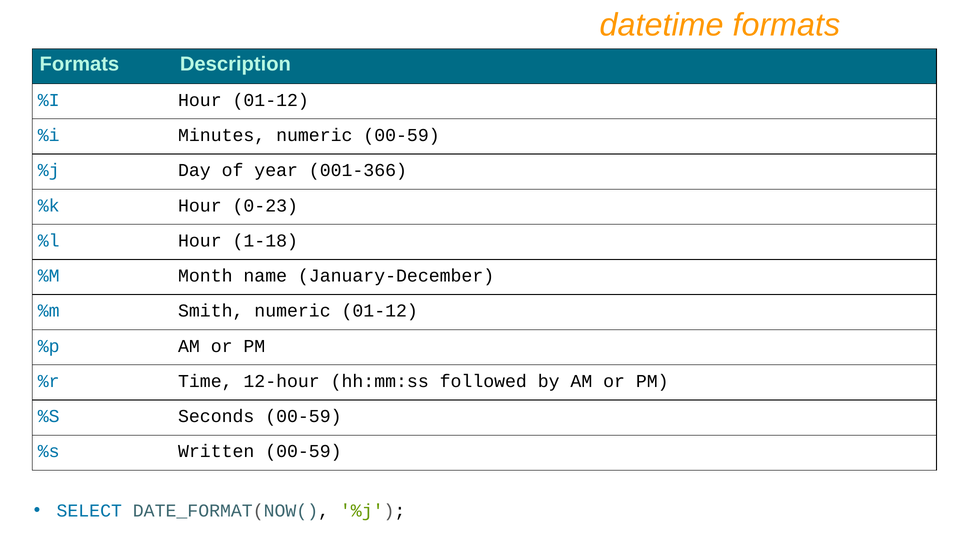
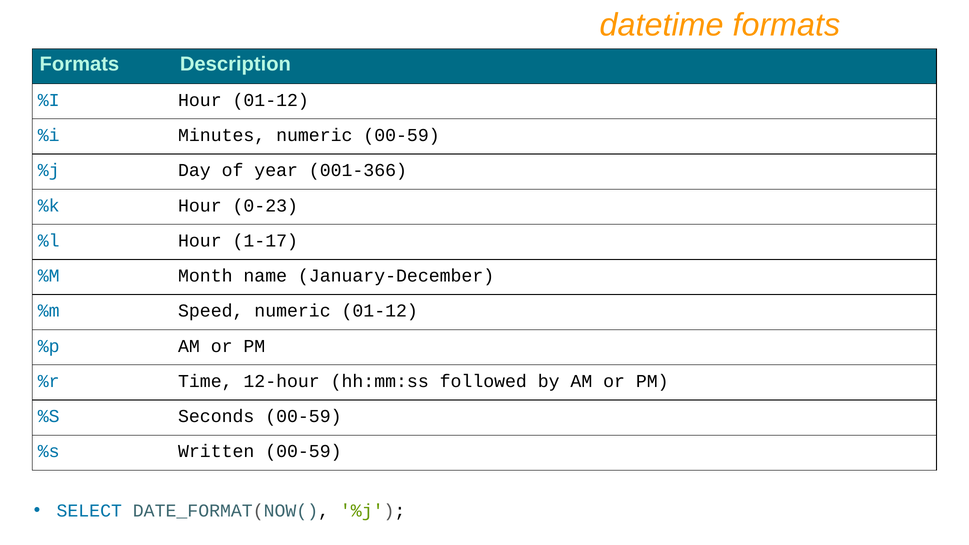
1-18: 1-18 -> 1-17
Smith: Smith -> Speed
